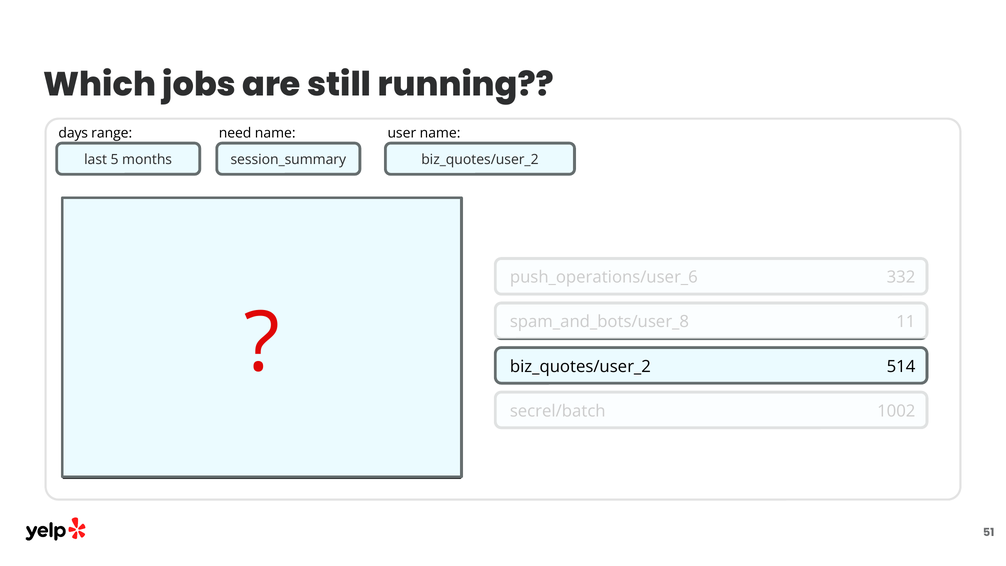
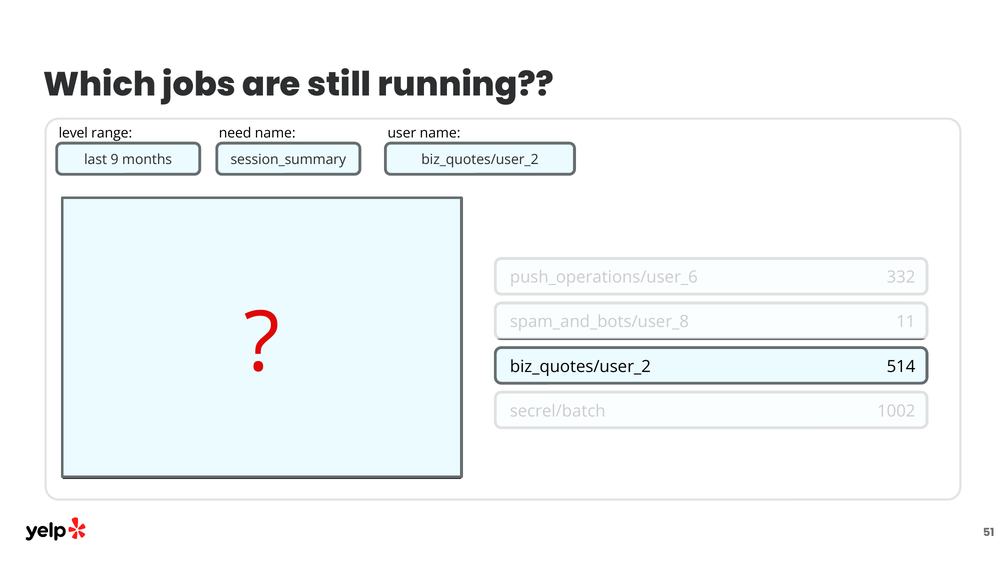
days: days -> level
last 5: 5 -> 9
